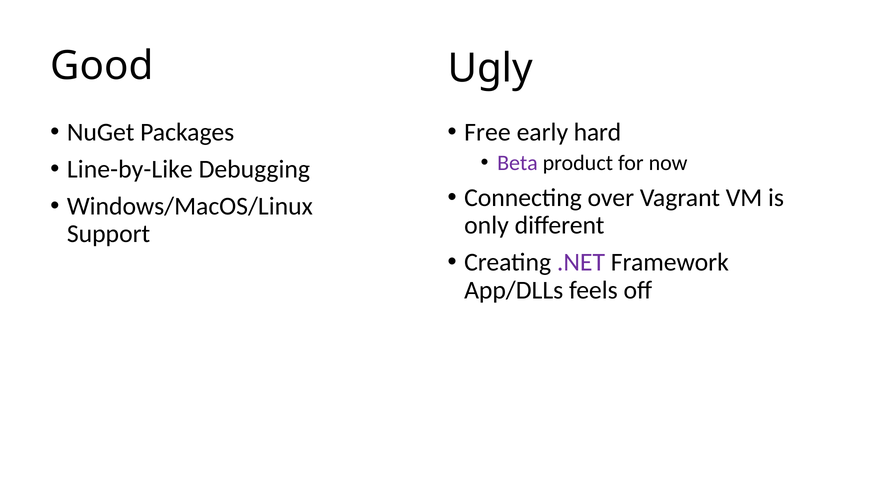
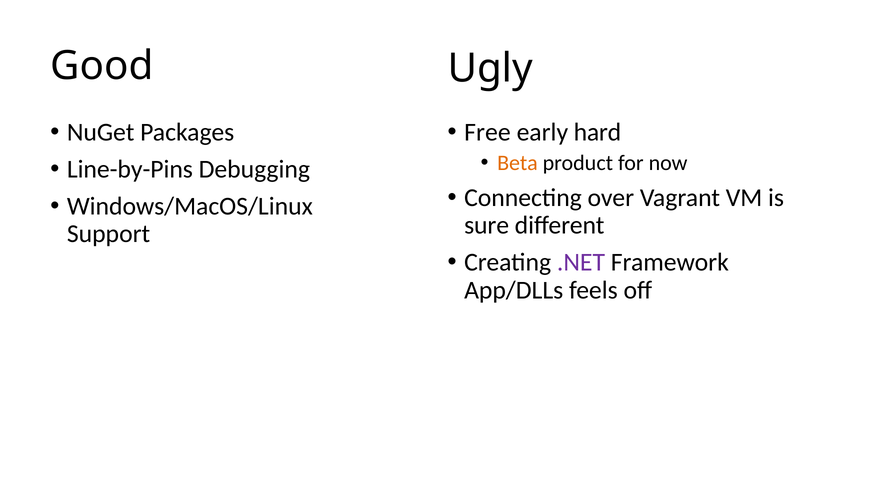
Beta colour: purple -> orange
Line-by-Like: Line-by-Like -> Line-by-Pins
only: only -> sure
